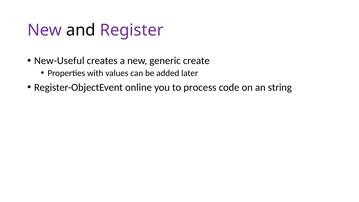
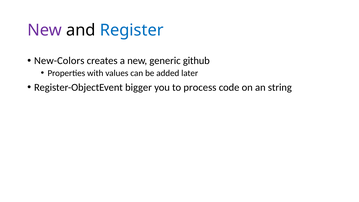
Register colour: purple -> blue
New-Useful: New-Useful -> New-Colors
create: create -> github
online: online -> bigger
